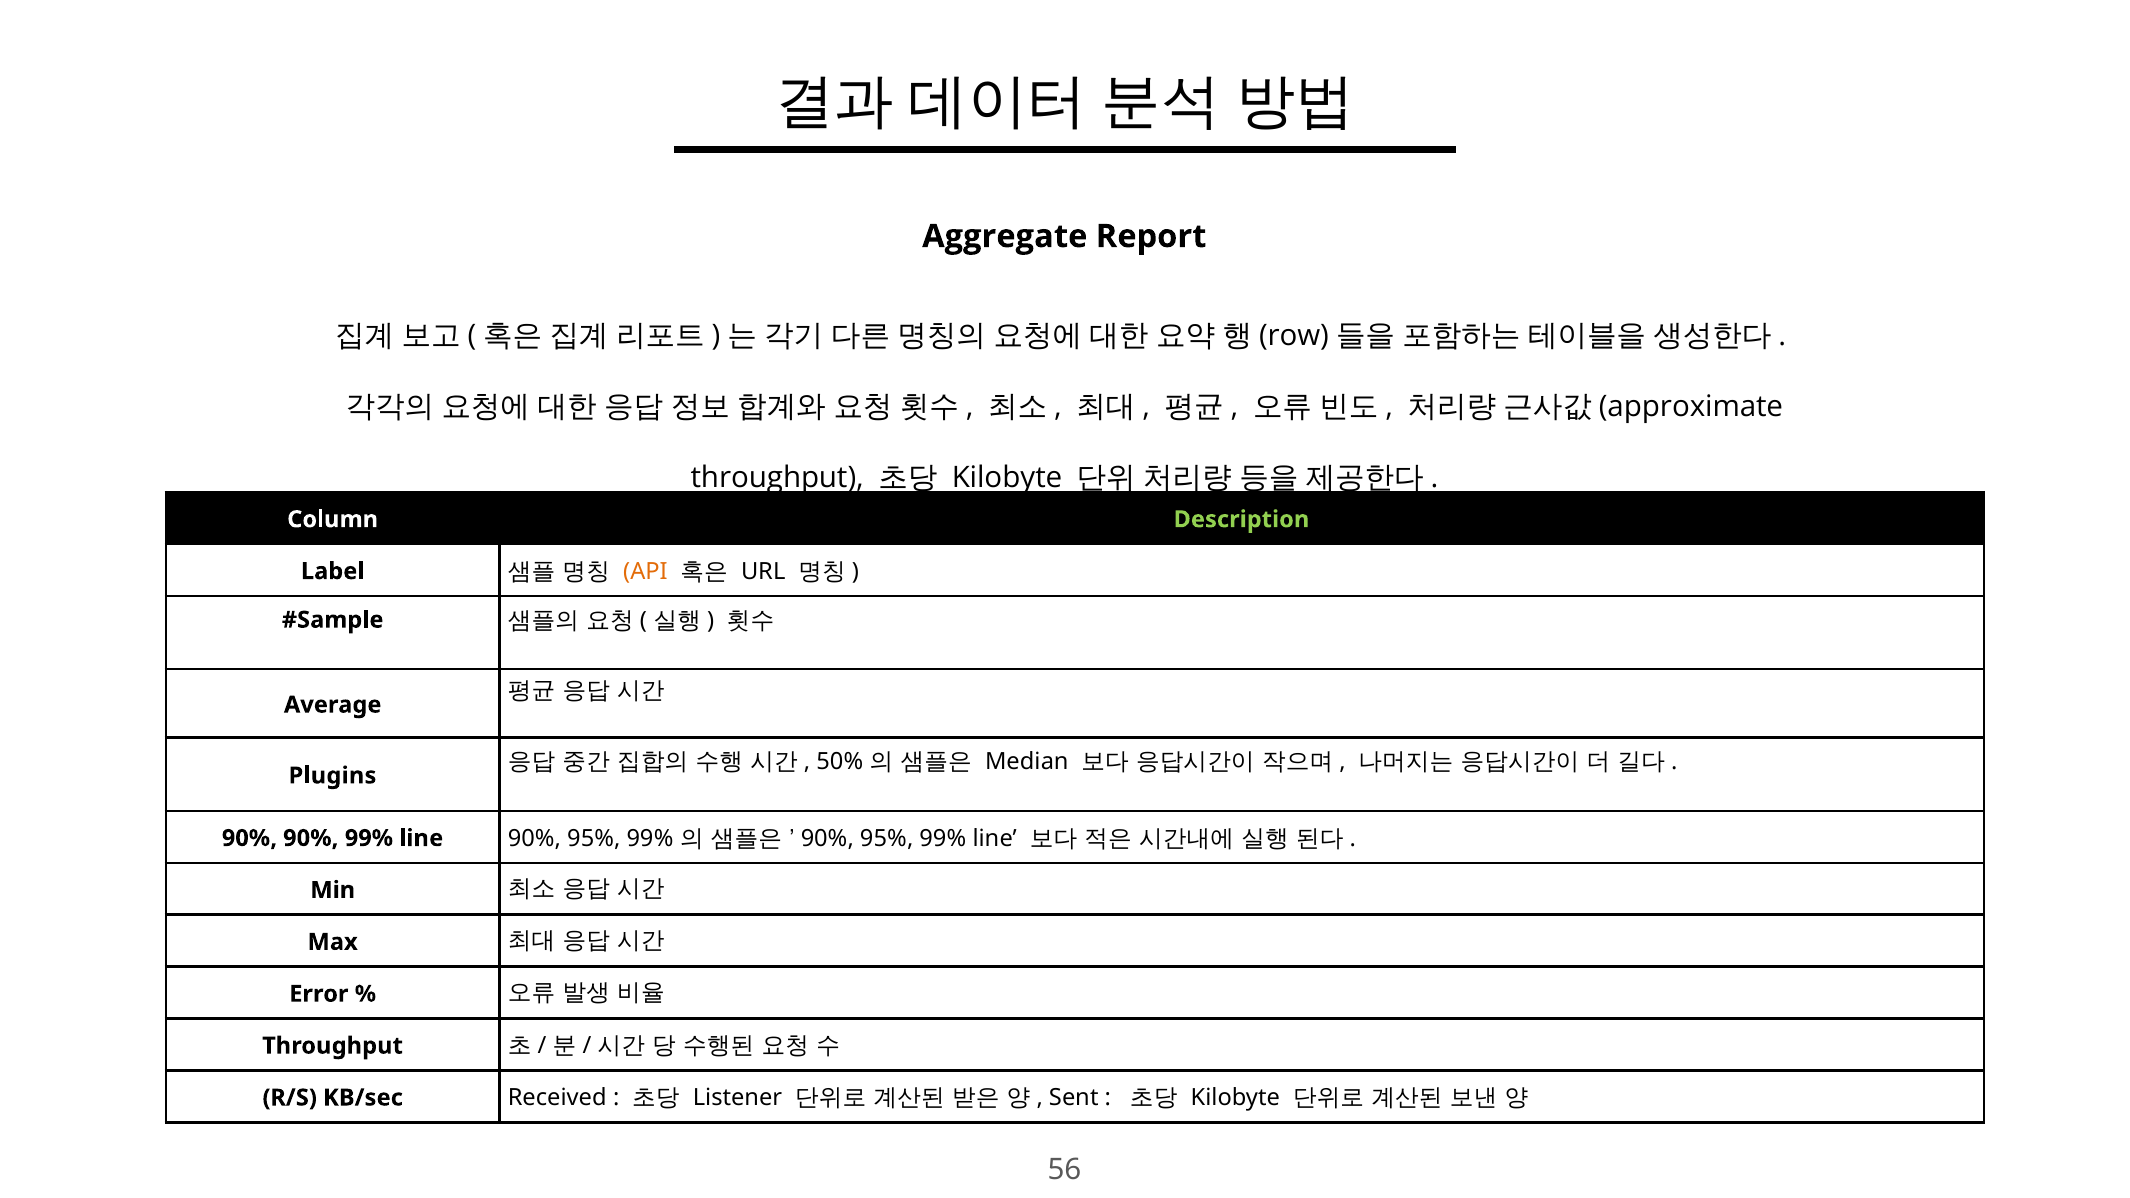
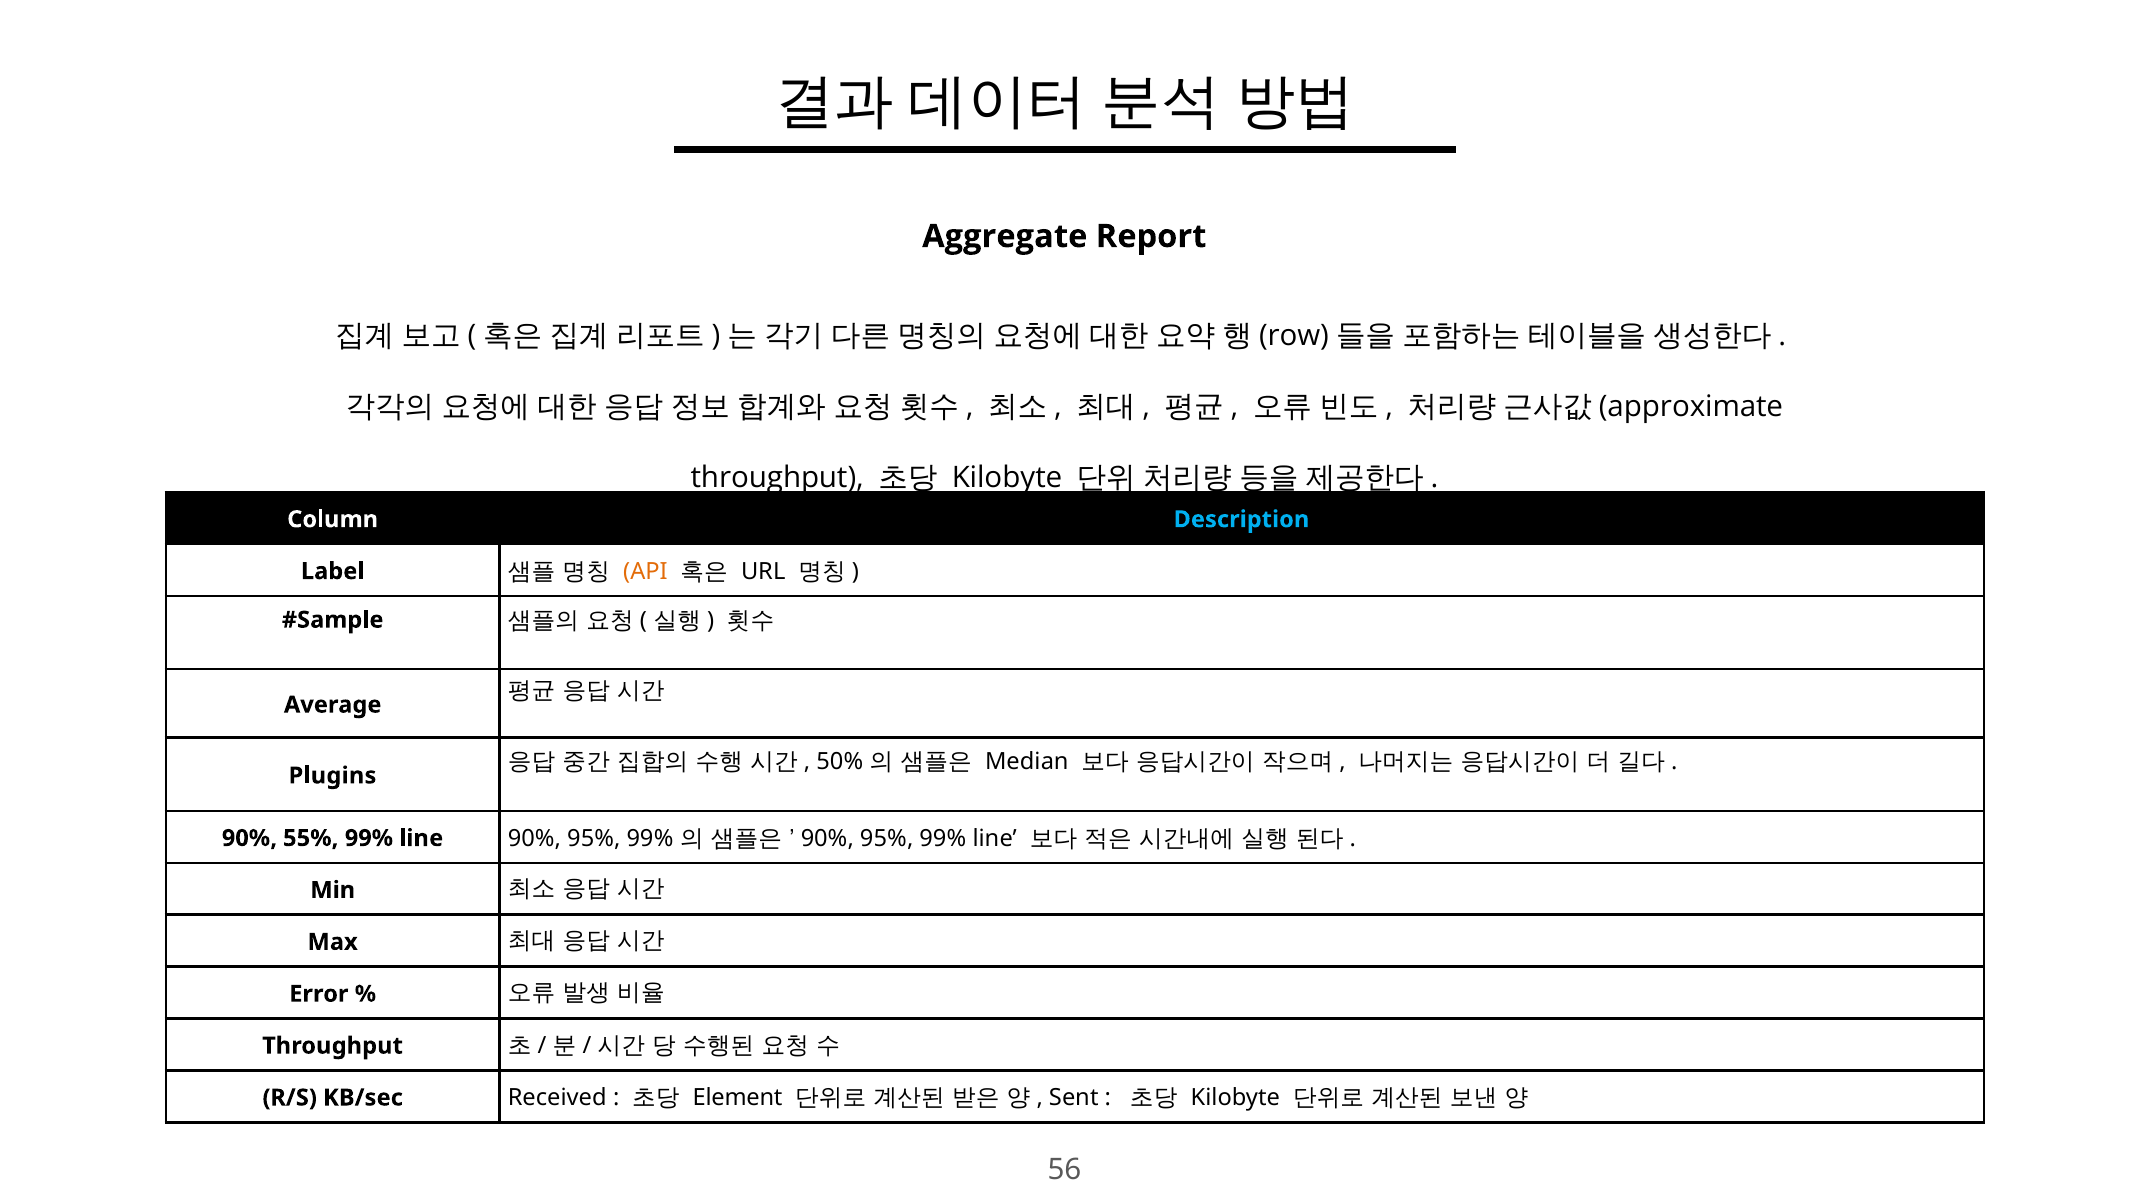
Description colour: light green -> light blue
90% 90%: 90% -> 55%
Listener: Listener -> Element
